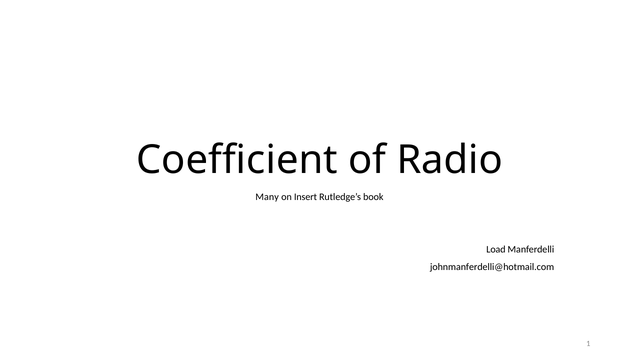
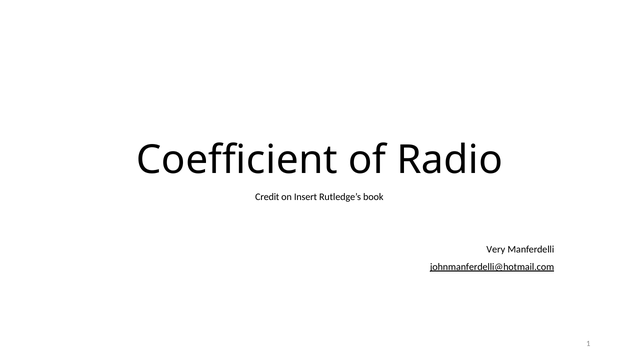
Many: Many -> Credit
Load: Load -> Very
johnmanferdelli@hotmail.com underline: none -> present
